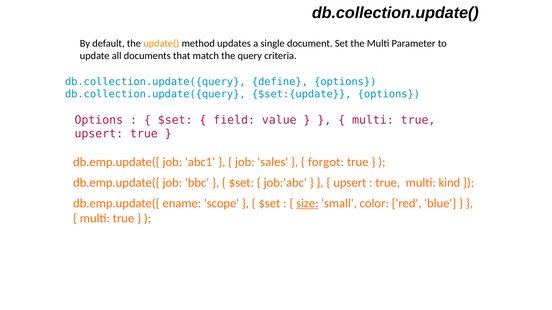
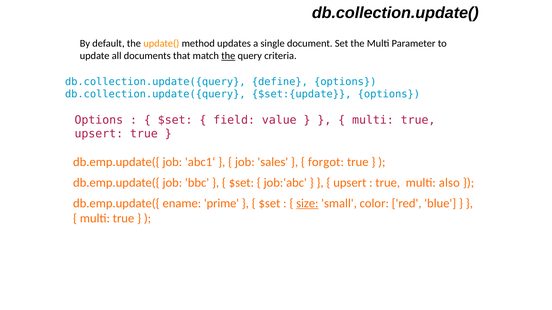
the at (228, 56) underline: none -> present
kind: kind -> also
scope: scope -> prime
